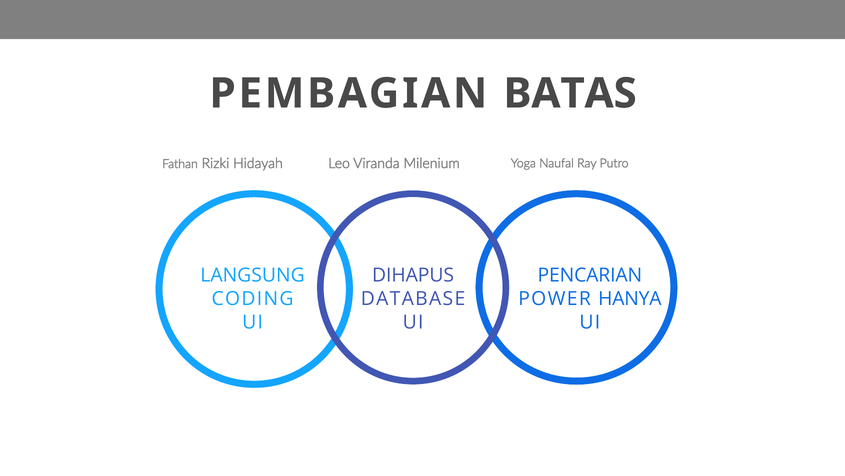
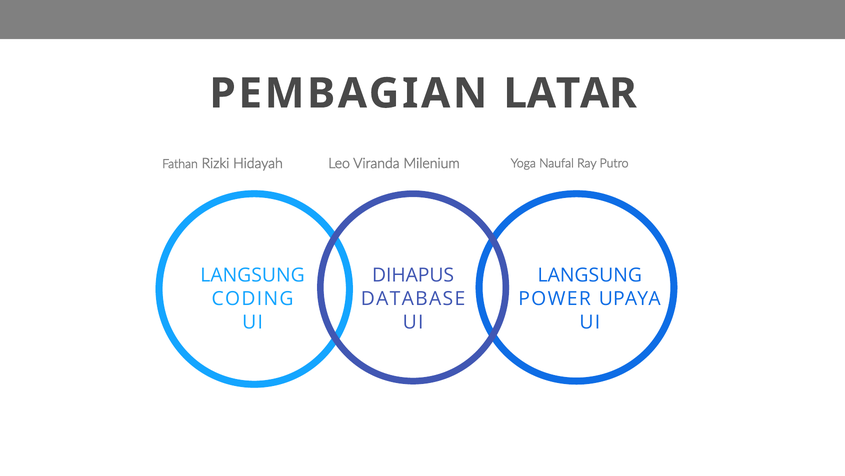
BATAS: BATAS -> LATAR
PENCARIAN at (590, 275): PENCARIAN -> LANGSUNG
HANYA: HANYA -> UPAYA
